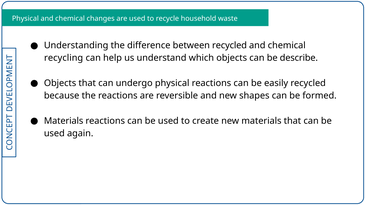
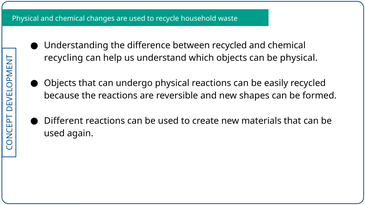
be describe: describe -> physical
Materials at (64, 121): Materials -> Different
